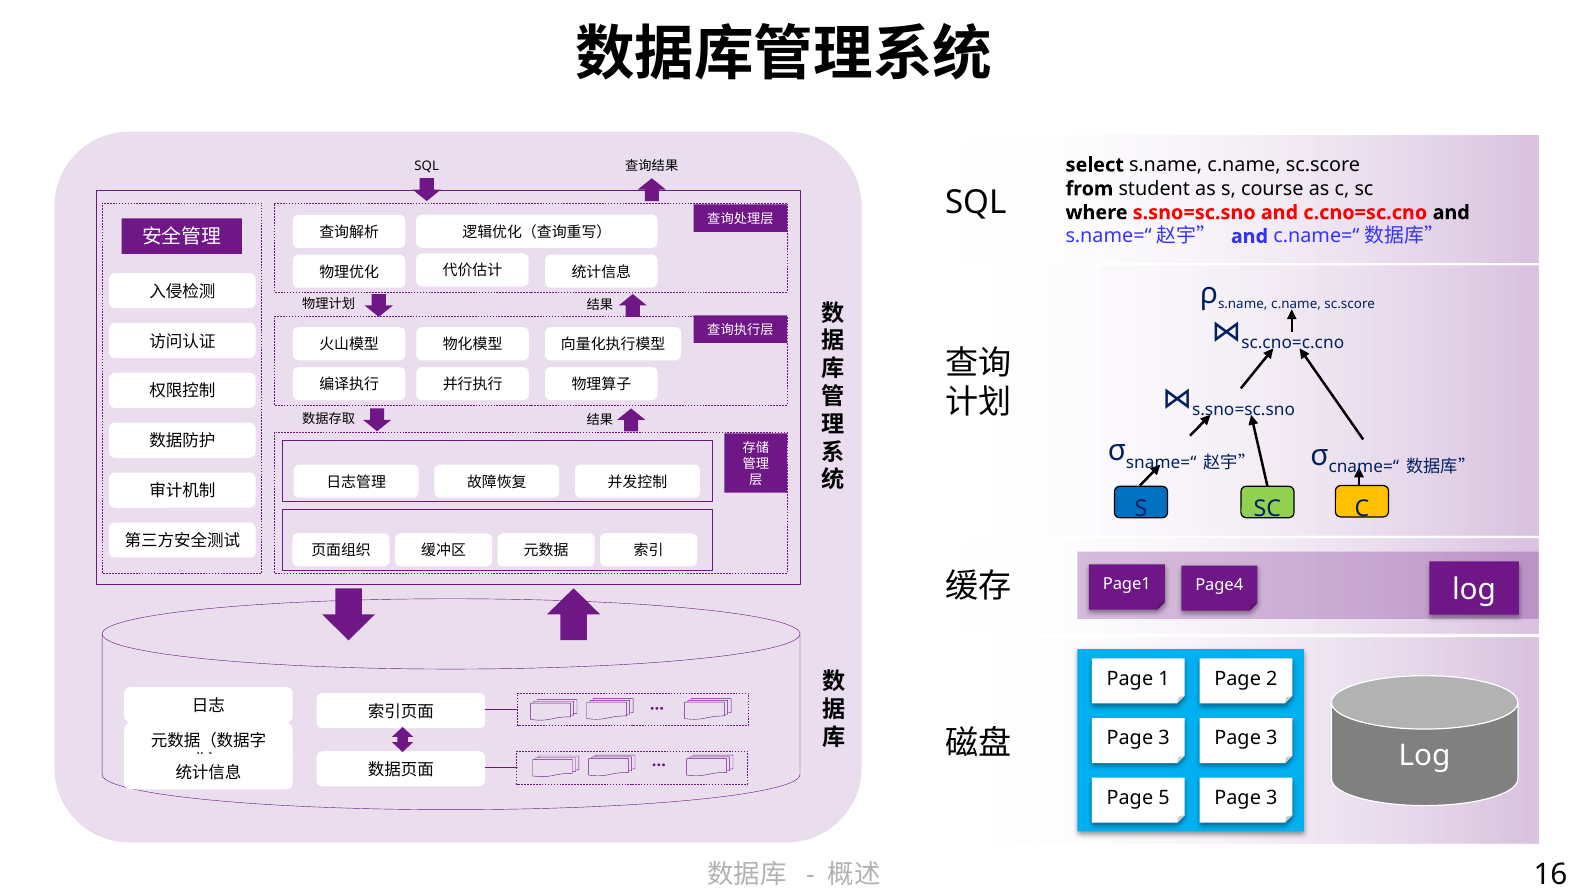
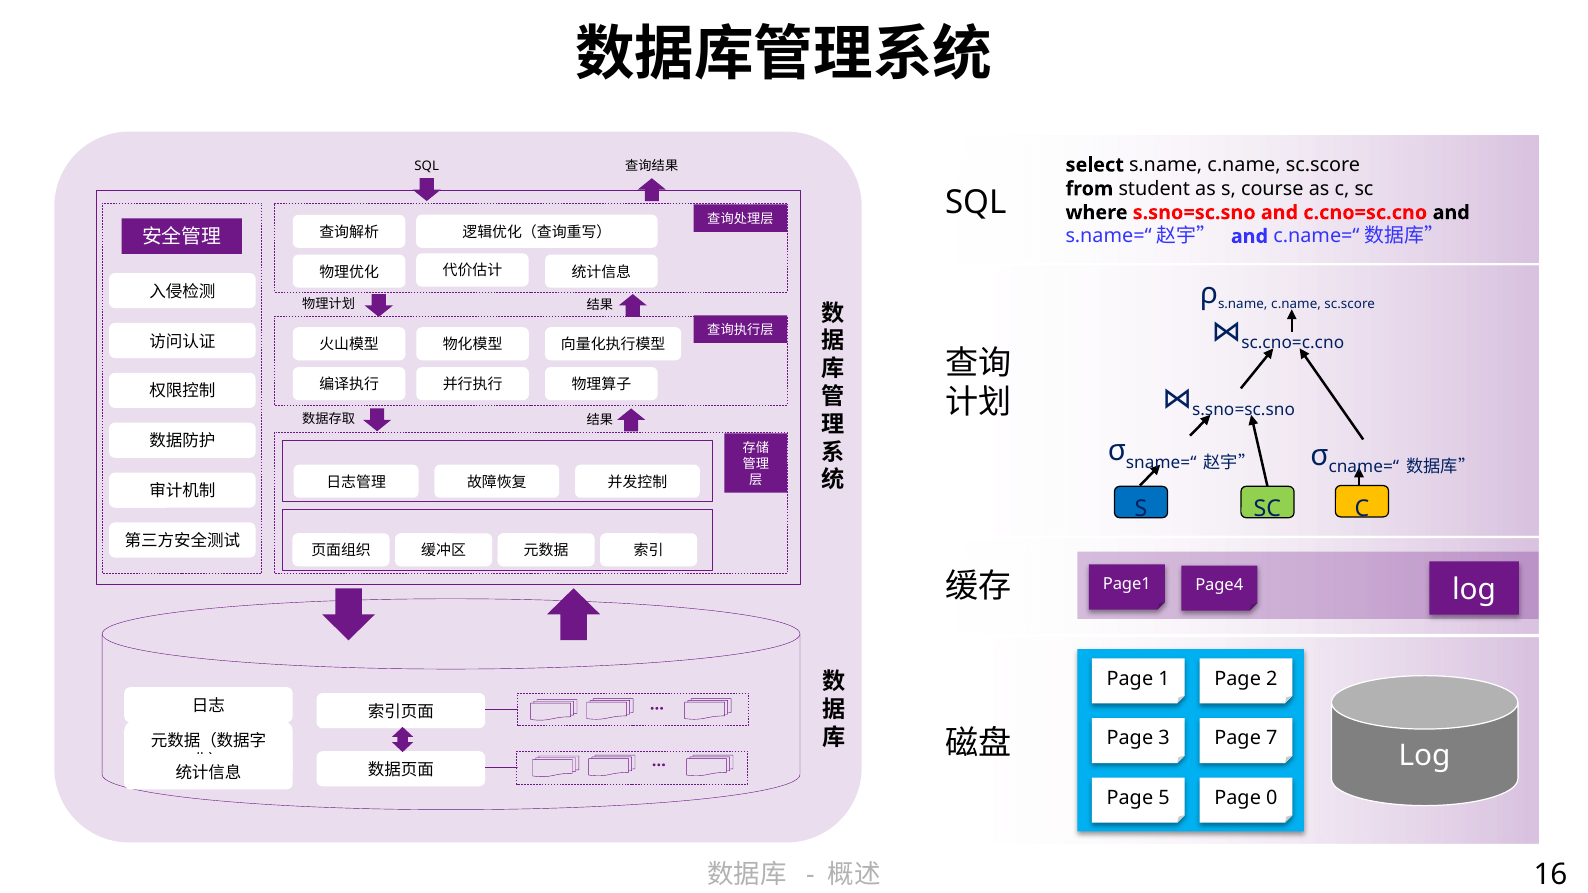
3 Page 3: 3 -> 7
5 Page 3: 3 -> 0
